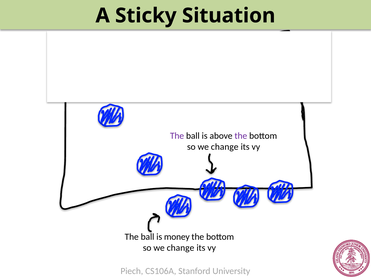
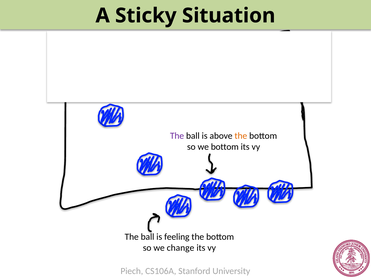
the at (241, 136) colour: purple -> orange
change at (225, 147): change -> bottom
money: money -> feeling
